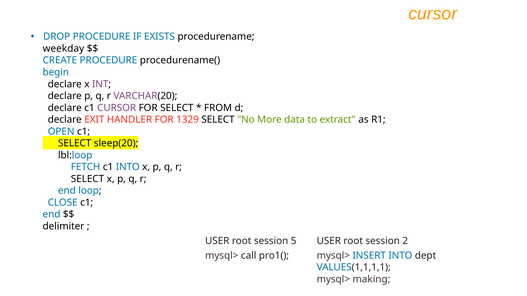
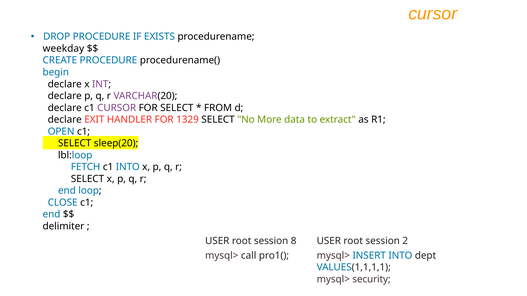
5: 5 -> 8
making: making -> security
